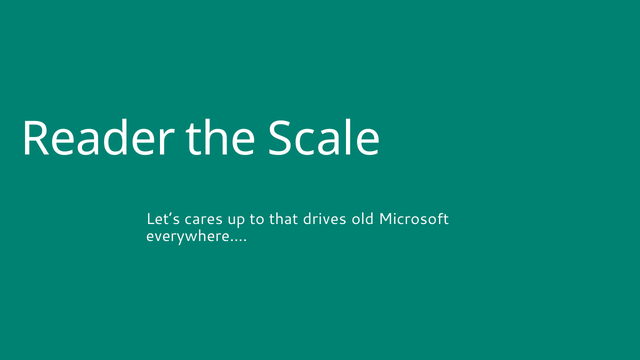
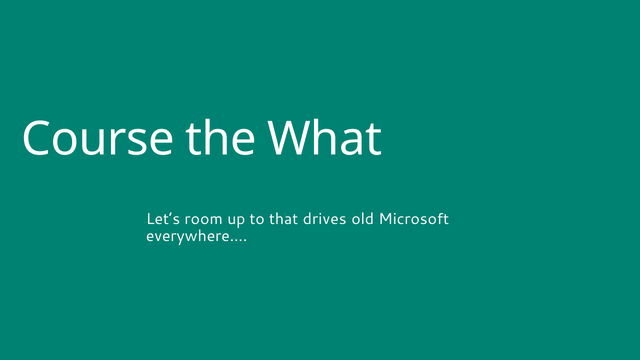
Reader: Reader -> Course
Scale: Scale -> What
cares: cares -> room
